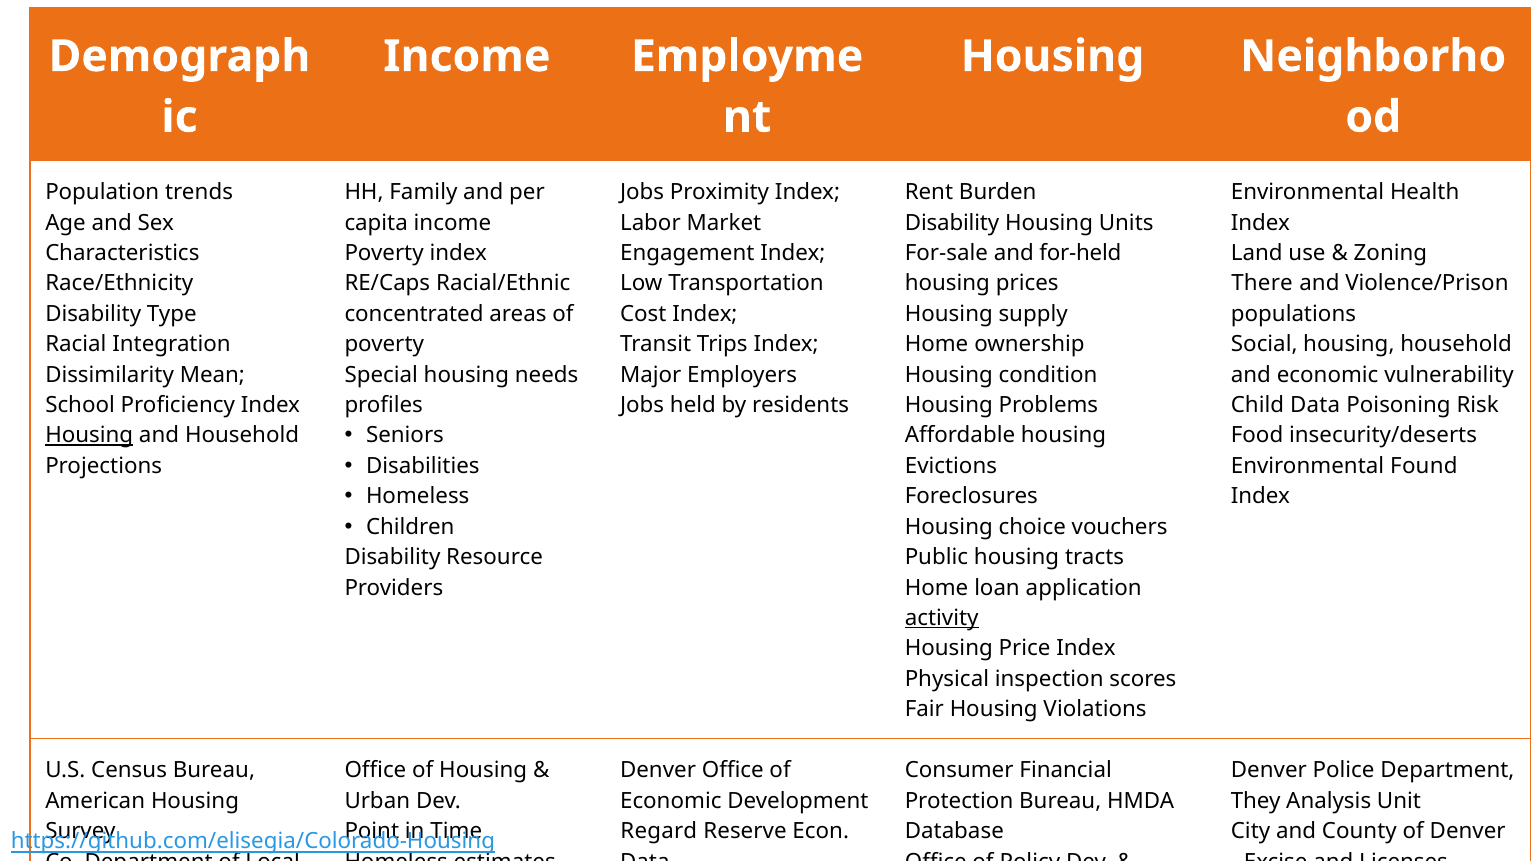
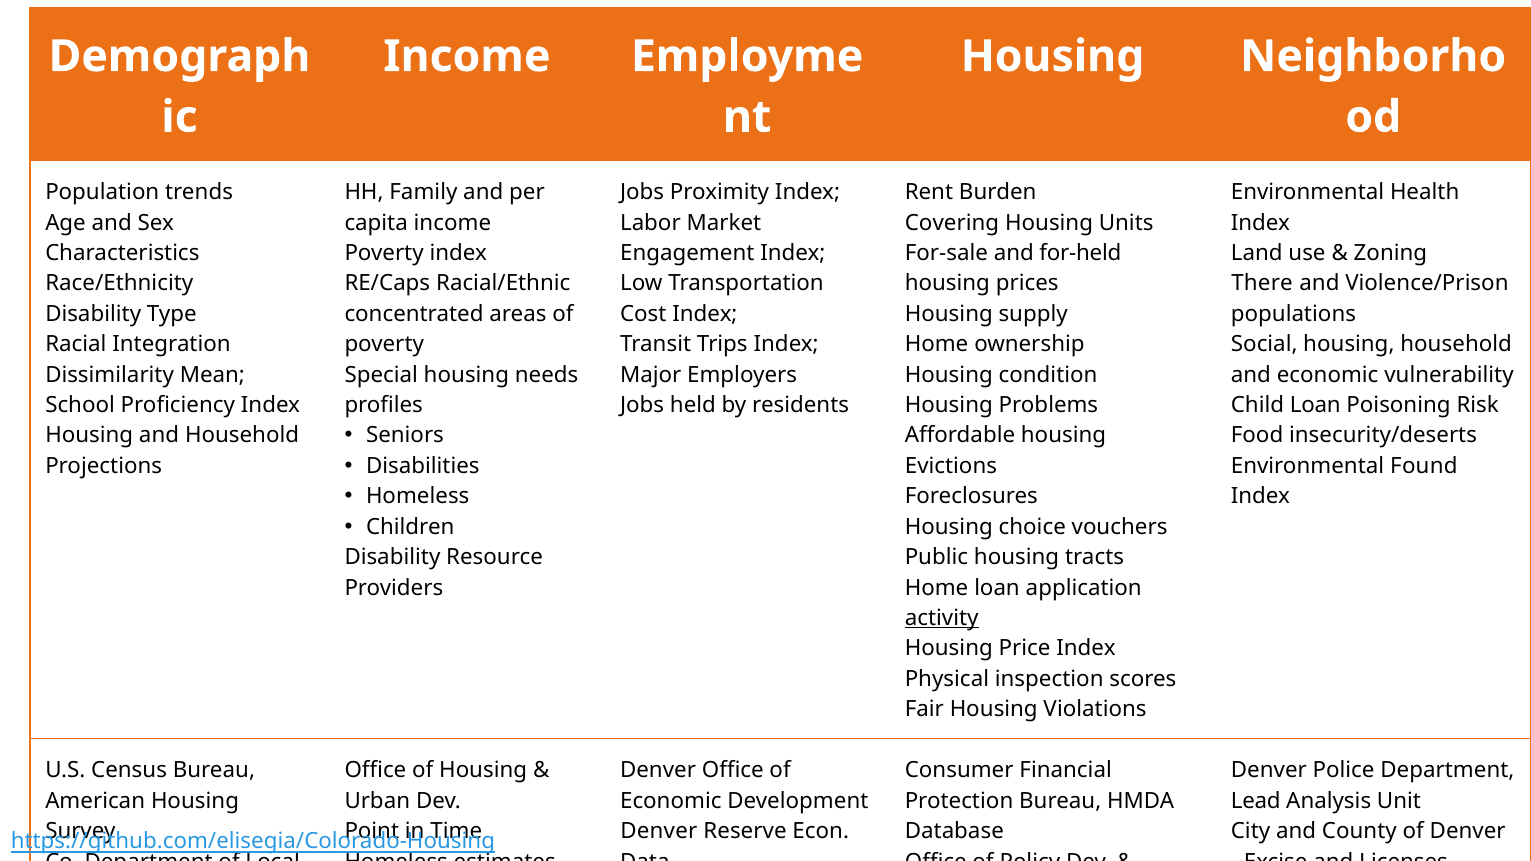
Disability at (952, 223): Disability -> Covering
Child Data: Data -> Loan
Housing at (89, 436) underline: present -> none
They: They -> Lead
Regard at (659, 832): Regard -> Denver
